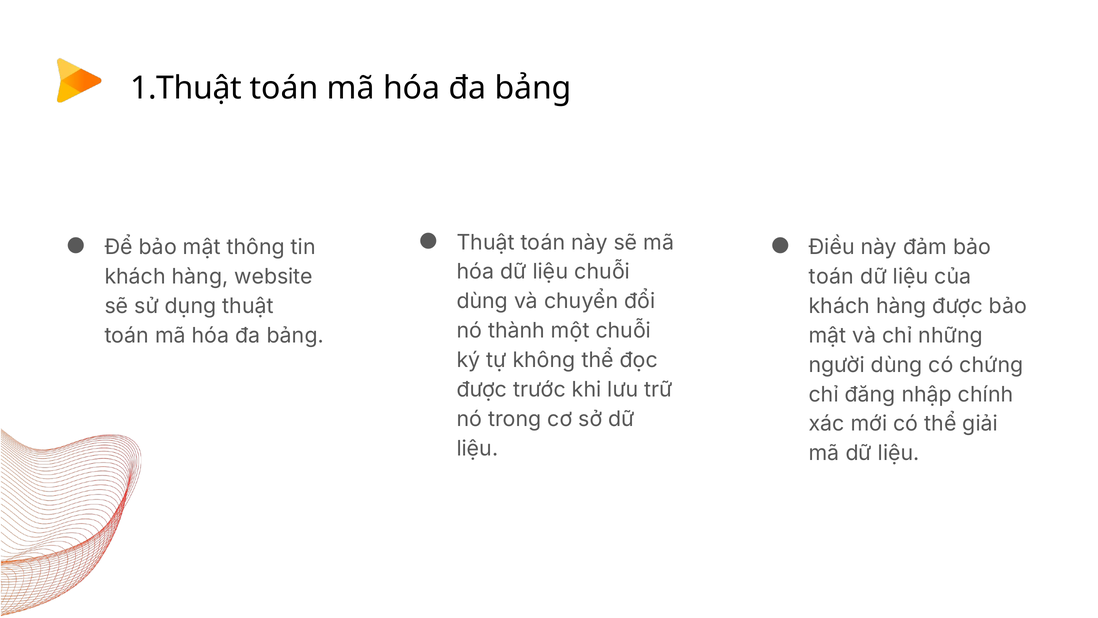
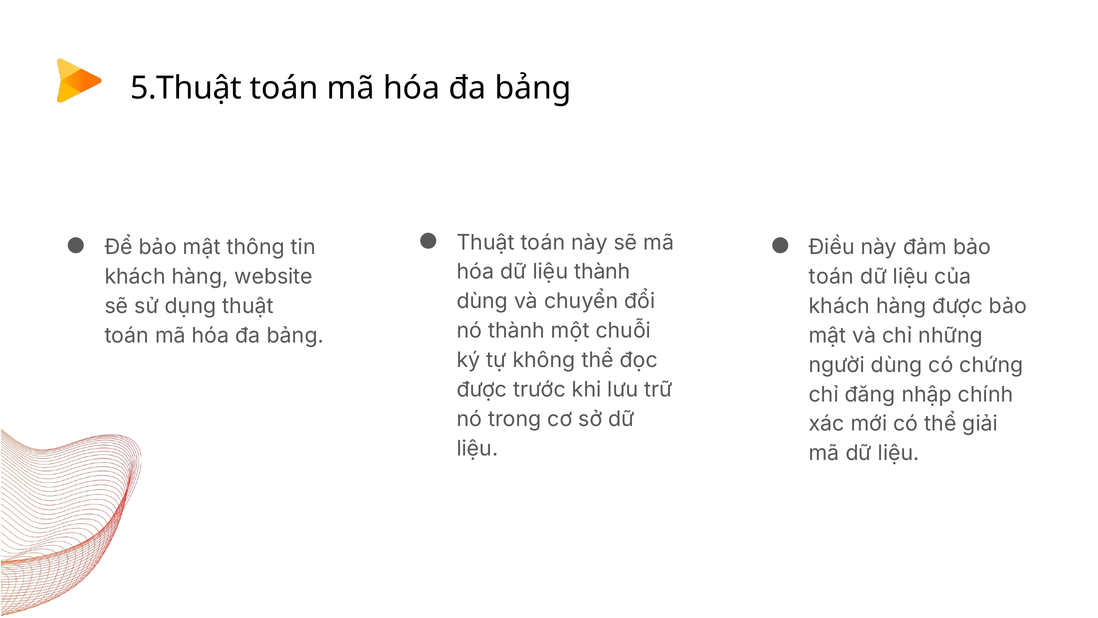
1.Thuật: 1.Thuật -> 5.Thuật
liệu chuỗi: chuỗi -> thành
